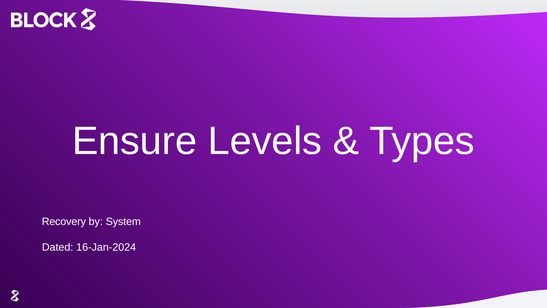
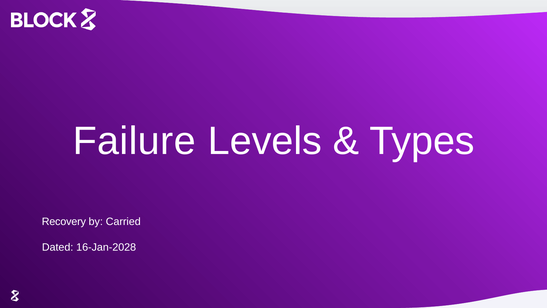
Ensure: Ensure -> Failure
System: System -> Carried
16-Jan-2024: 16-Jan-2024 -> 16-Jan-2028
